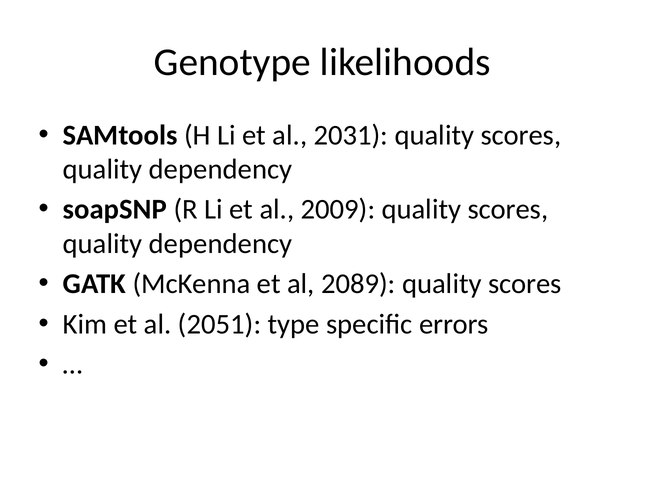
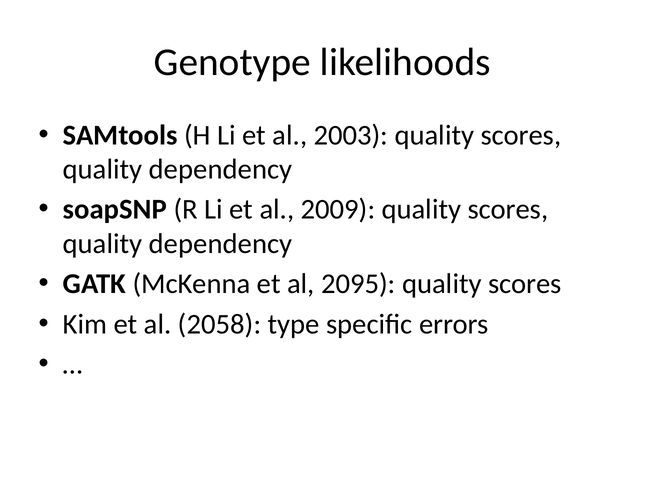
2031: 2031 -> 2003
2089: 2089 -> 2095
2051: 2051 -> 2058
